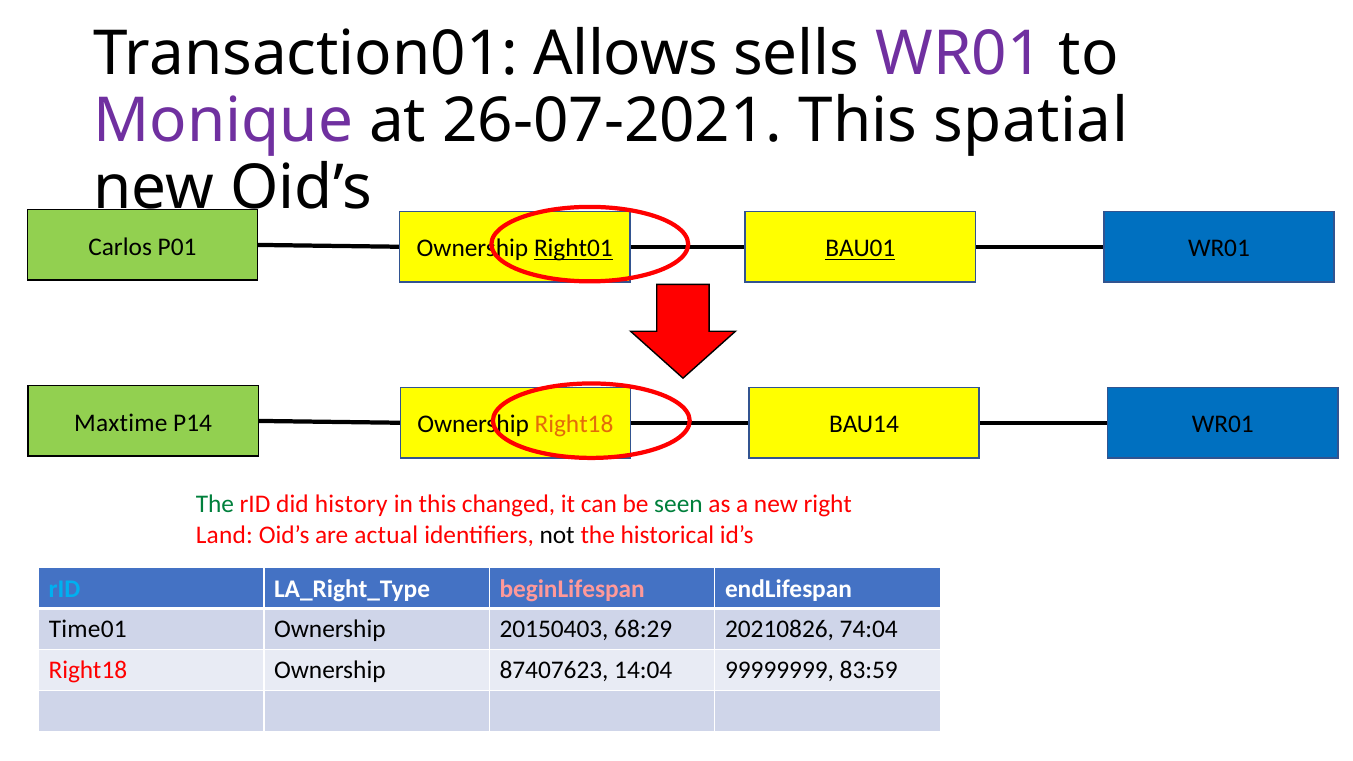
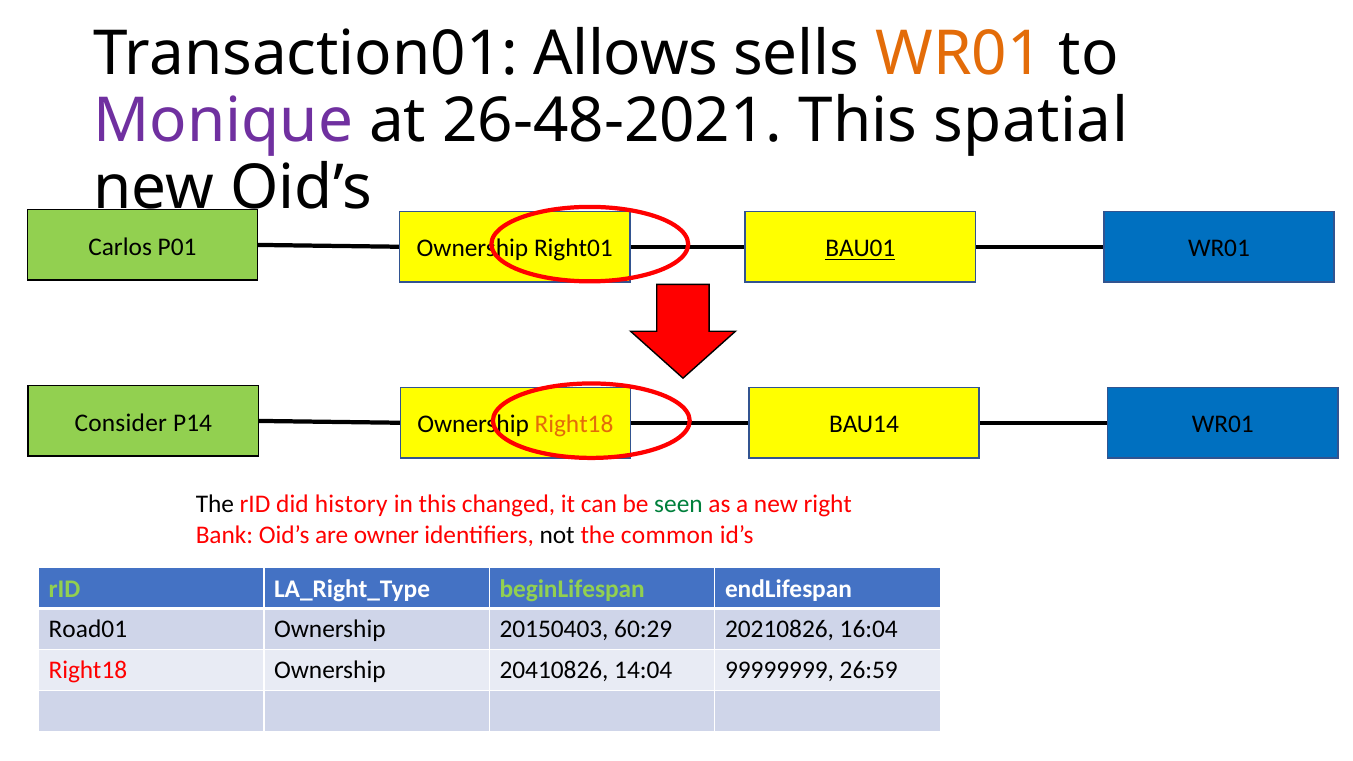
WR01 at (959, 54) colour: purple -> orange
26-07-2021: 26-07-2021 -> 26-48-2021
Right01 underline: present -> none
Maxtime: Maxtime -> Consider
The at (215, 504) colour: green -> black
Land: Land -> Bank
actual: actual -> owner
historical: historical -> common
rID at (64, 589) colour: light blue -> light green
beginLifespan colour: pink -> light green
Time01: Time01 -> Road01
68:29: 68:29 -> 60:29
74:04: 74:04 -> 16:04
87407623: 87407623 -> 20410826
83:59: 83:59 -> 26:59
